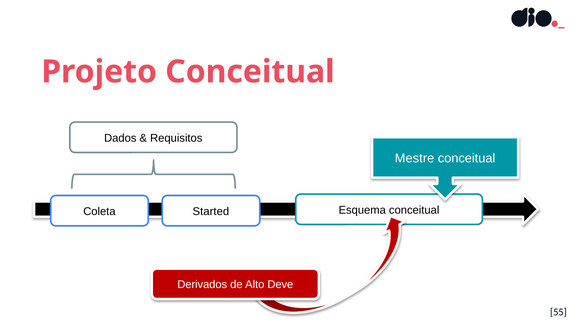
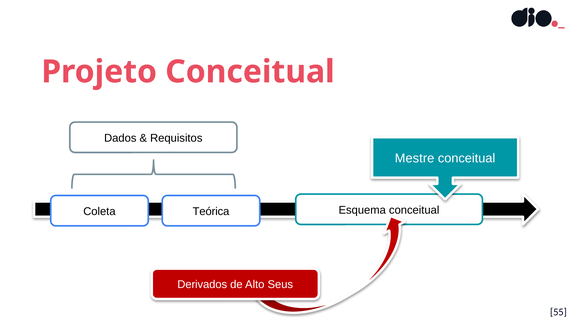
Started: Started -> Teórica
Deve: Deve -> Seus
